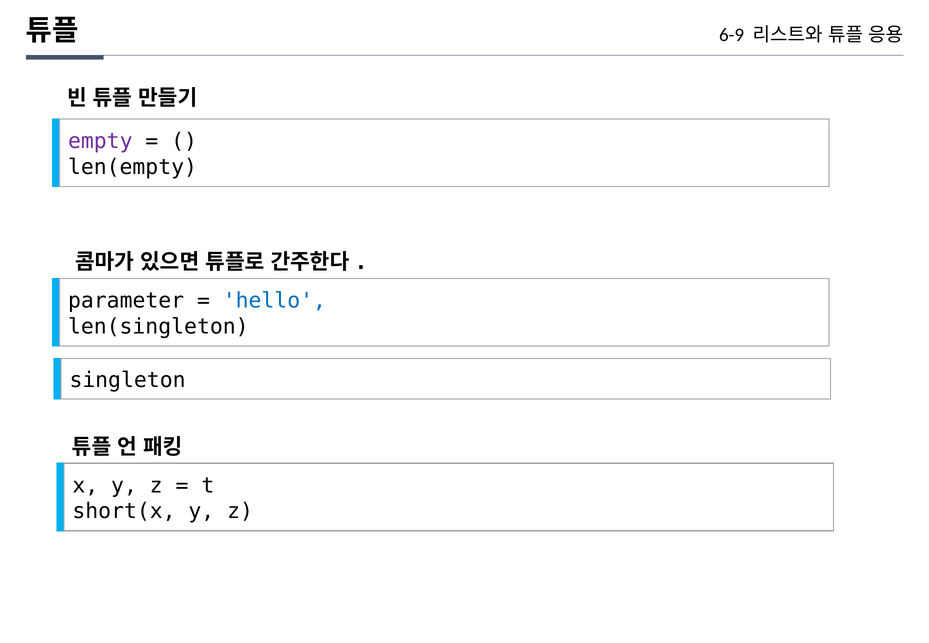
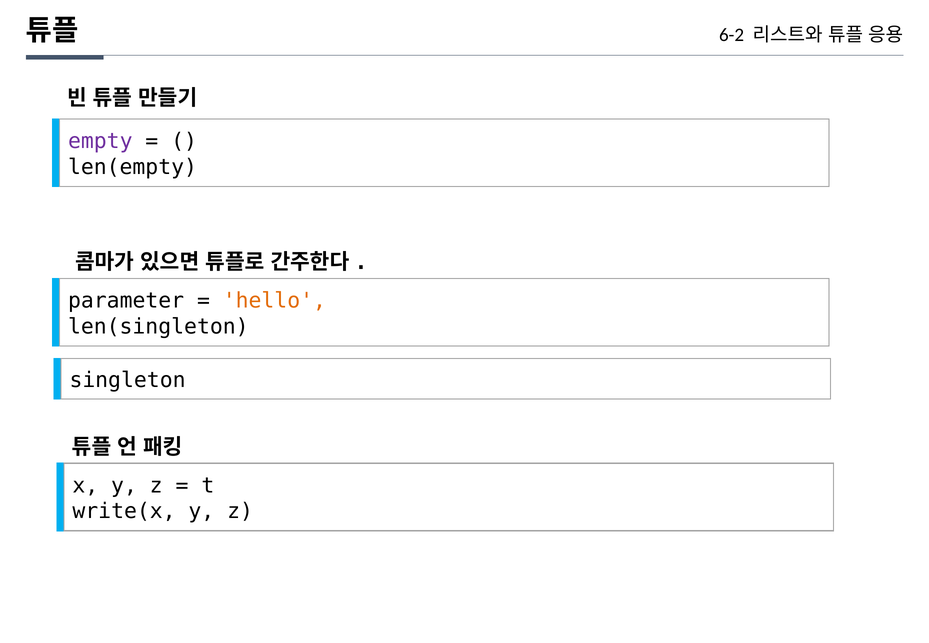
6-9: 6-9 -> 6-2
hello colour: blue -> orange
short(x: short(x -> write(x
